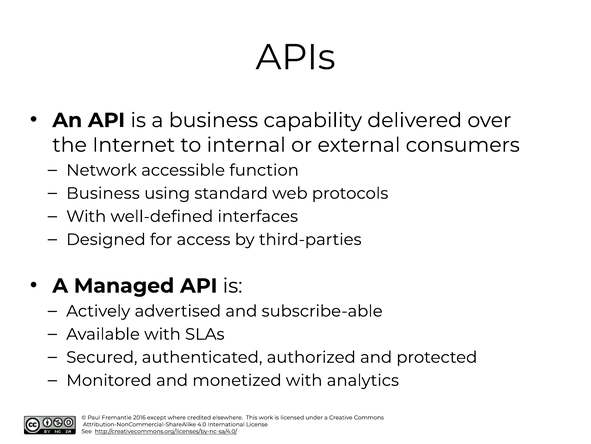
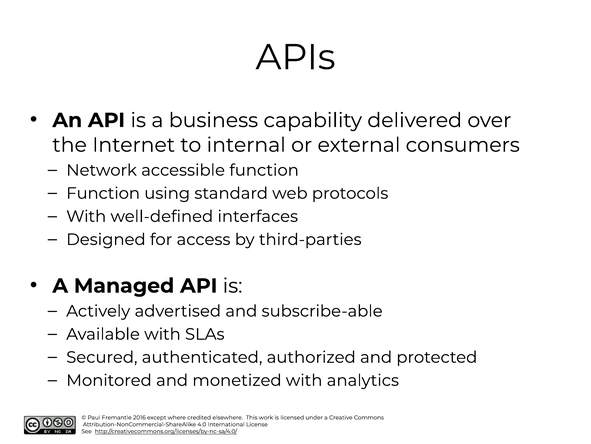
Business at (103, 193): Business -> Function
